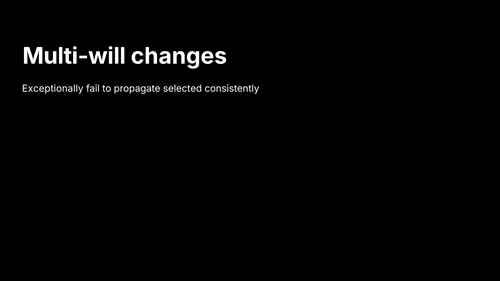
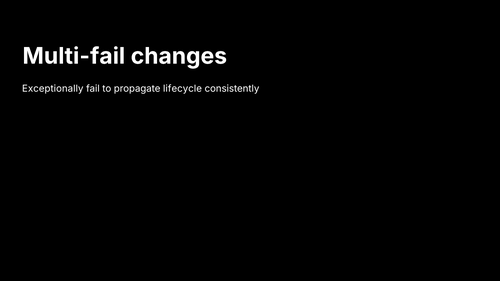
Multi-will: Multi-will -> Multi-fail
selected: selected -> lifecycle
